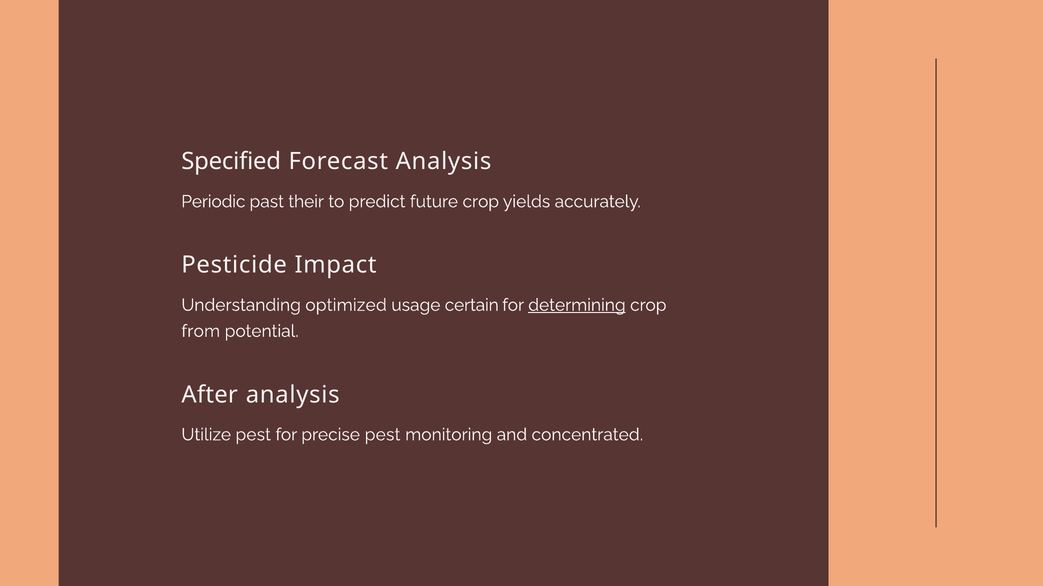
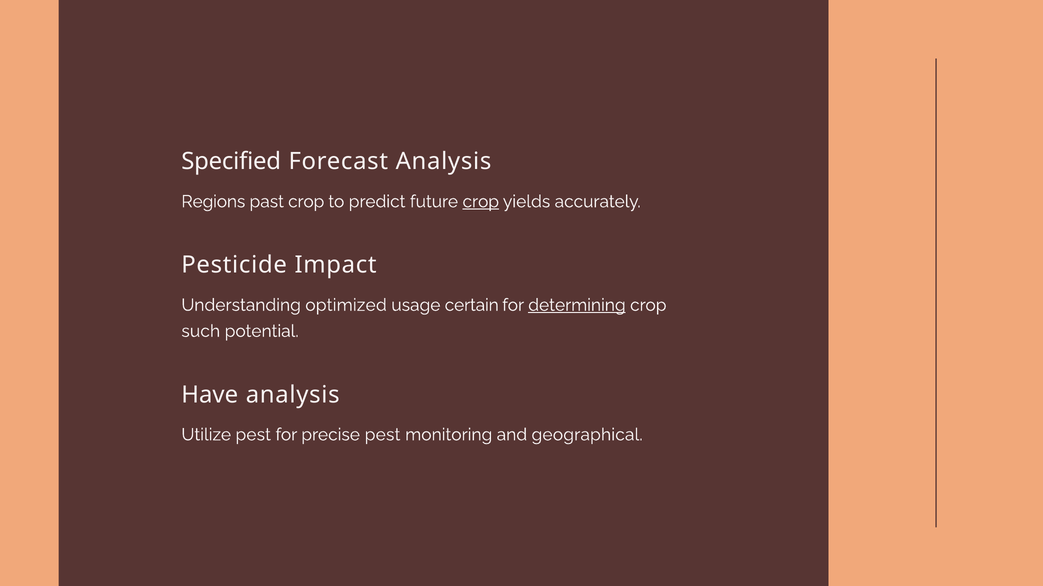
Periodic: Periodic -> Regions
past their: their -> crop
crop at (481, 202) underline: none -> present
from: from -> such
After: After -> Have
concentrated: concentrated -> geographical
